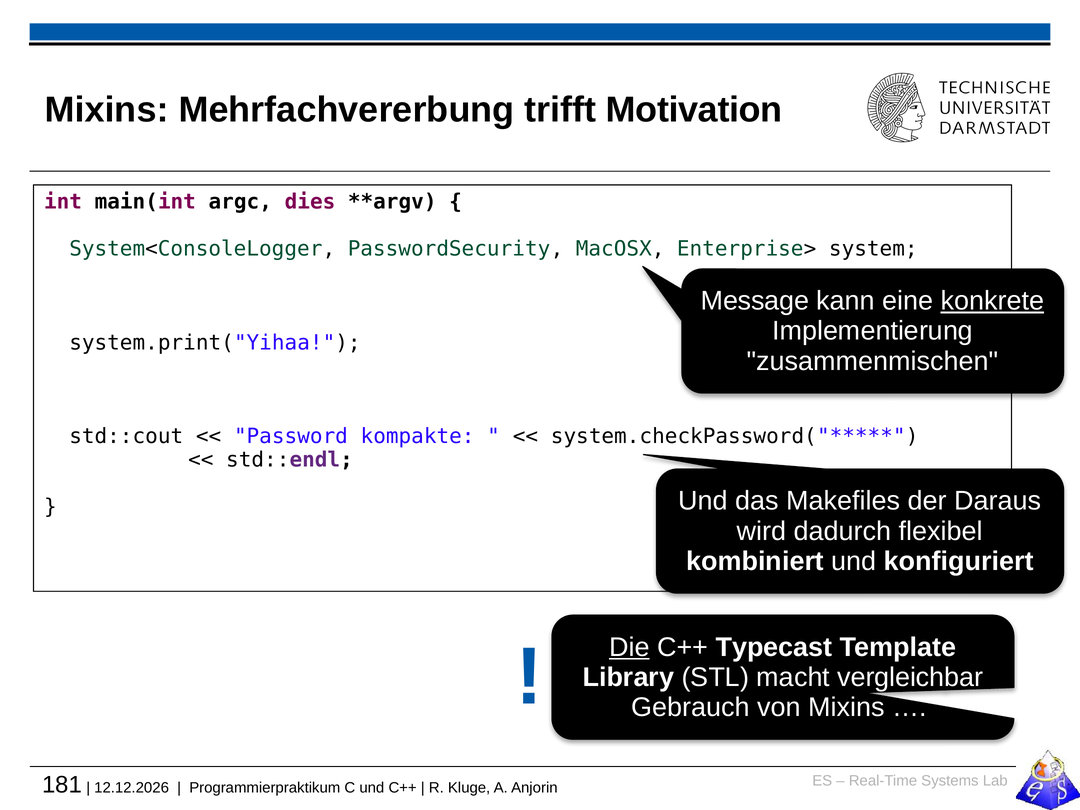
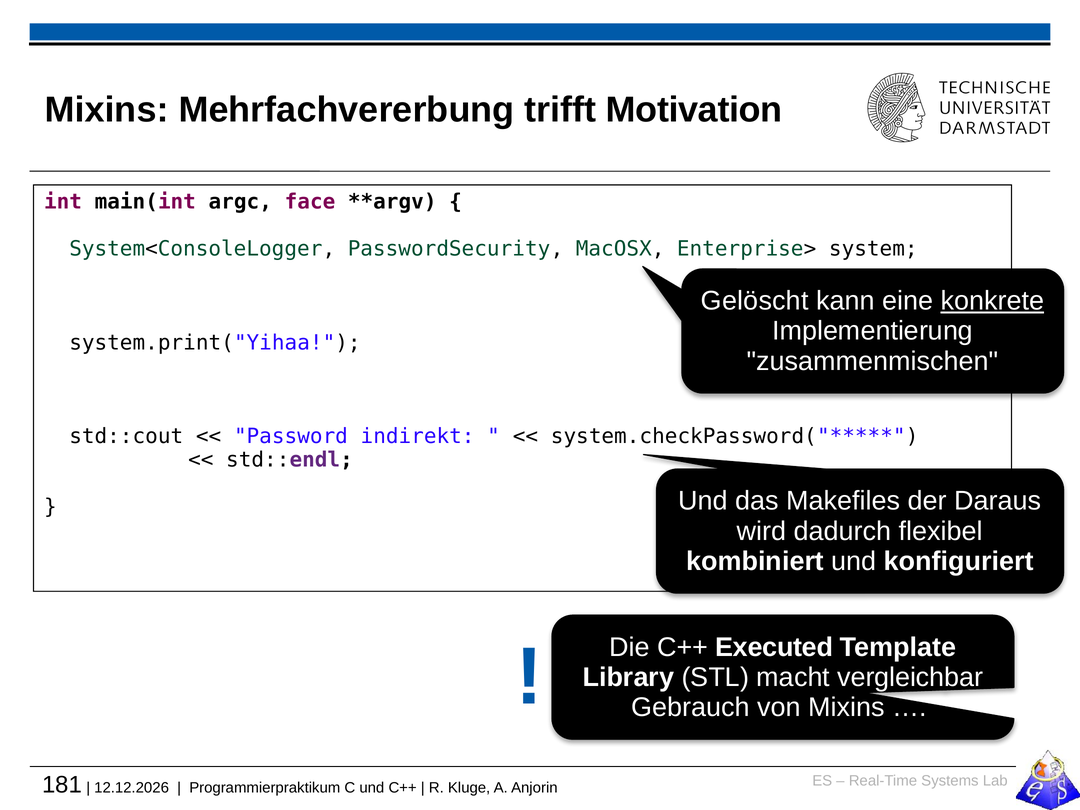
dies: dies -> face
Message: Message -> Gelöscht
kompakte: kompakte -> indirekt
Die underline: present -> none
Typecast: Typecast -> Executed
